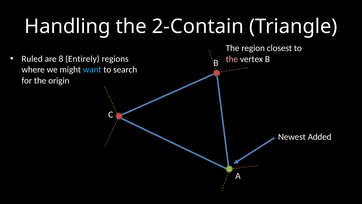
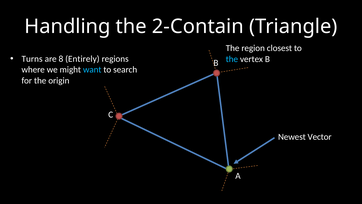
Ruled: Ruled -> Turns
the at (232, 59) colour: pink -> light blue
Added: Added -> Vector
